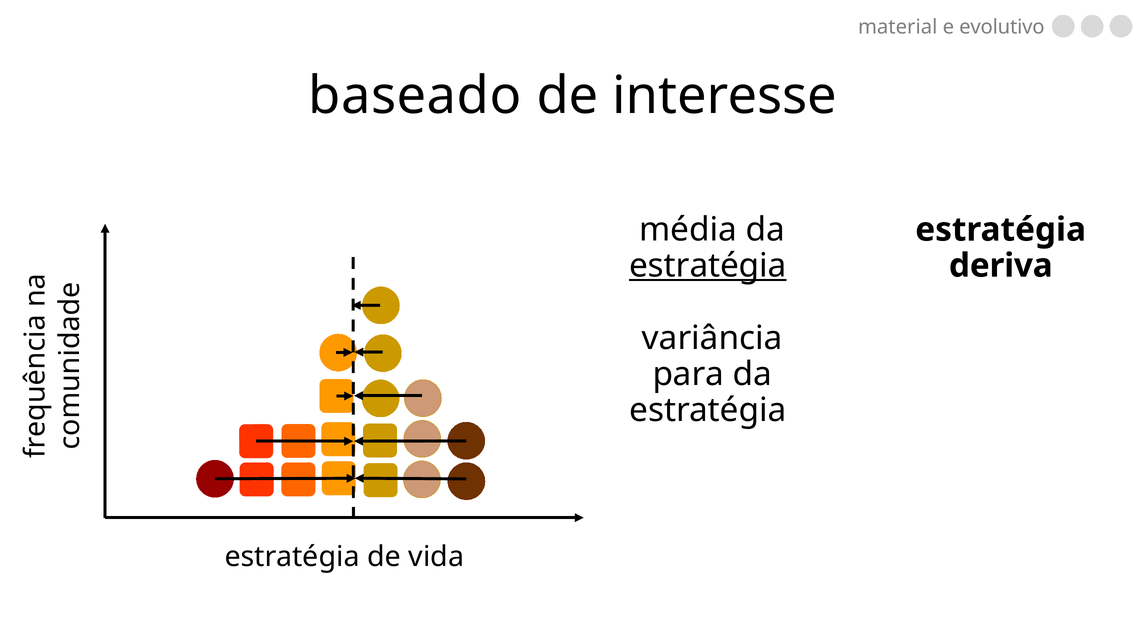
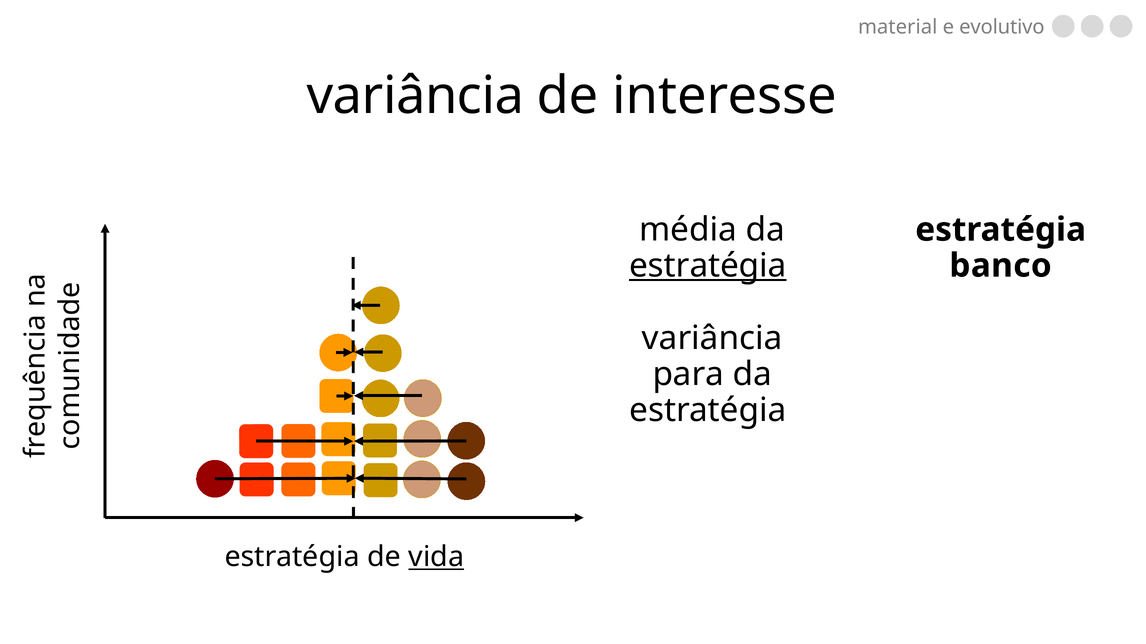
baseado at (415, 96): baseado -> variância
deriva: deriva -> banco
vida underline: none -> present
